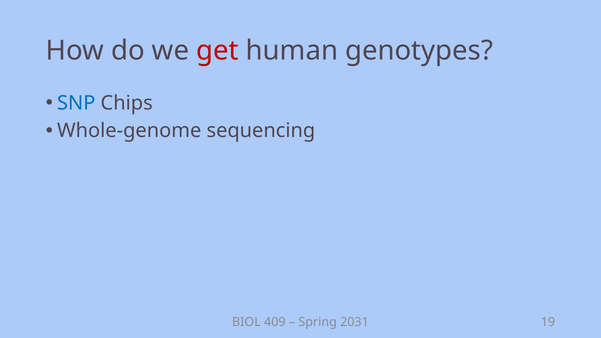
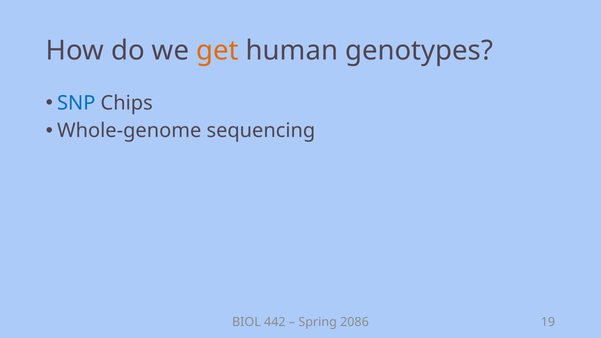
get colour: red -> orange
409: 409 -> 442
2031: 2031 -> 2086
